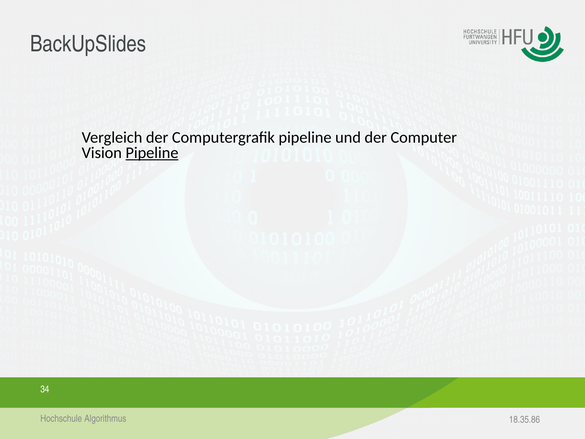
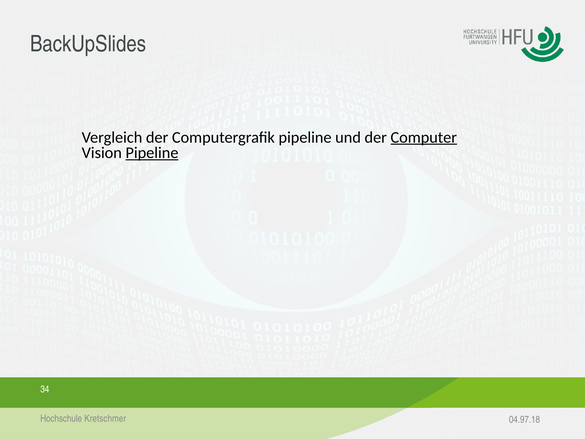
Computer underline: none -> present
Algorithmus: Algorithmus -> Kretschmer
18.35.86: 18.35.86 -> 04.97.18
